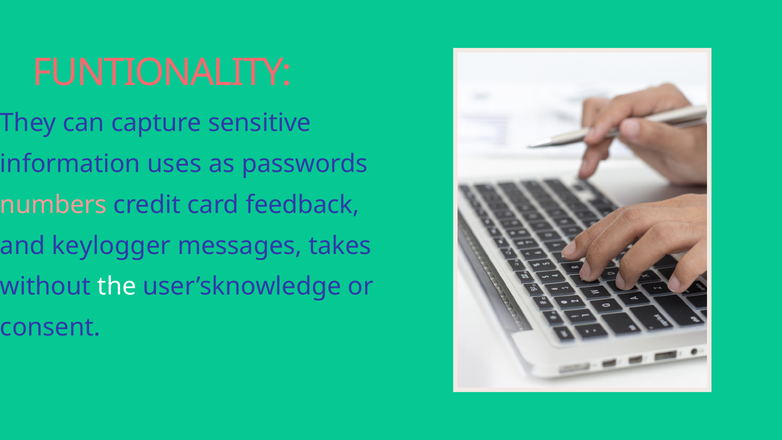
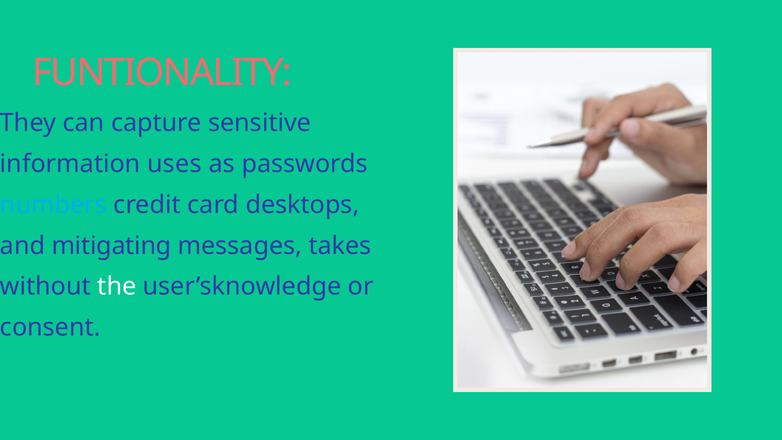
numbers colour: pink -> light blue
feedback: feedback -> desktops
keylogger: keylogger -> mitigating
